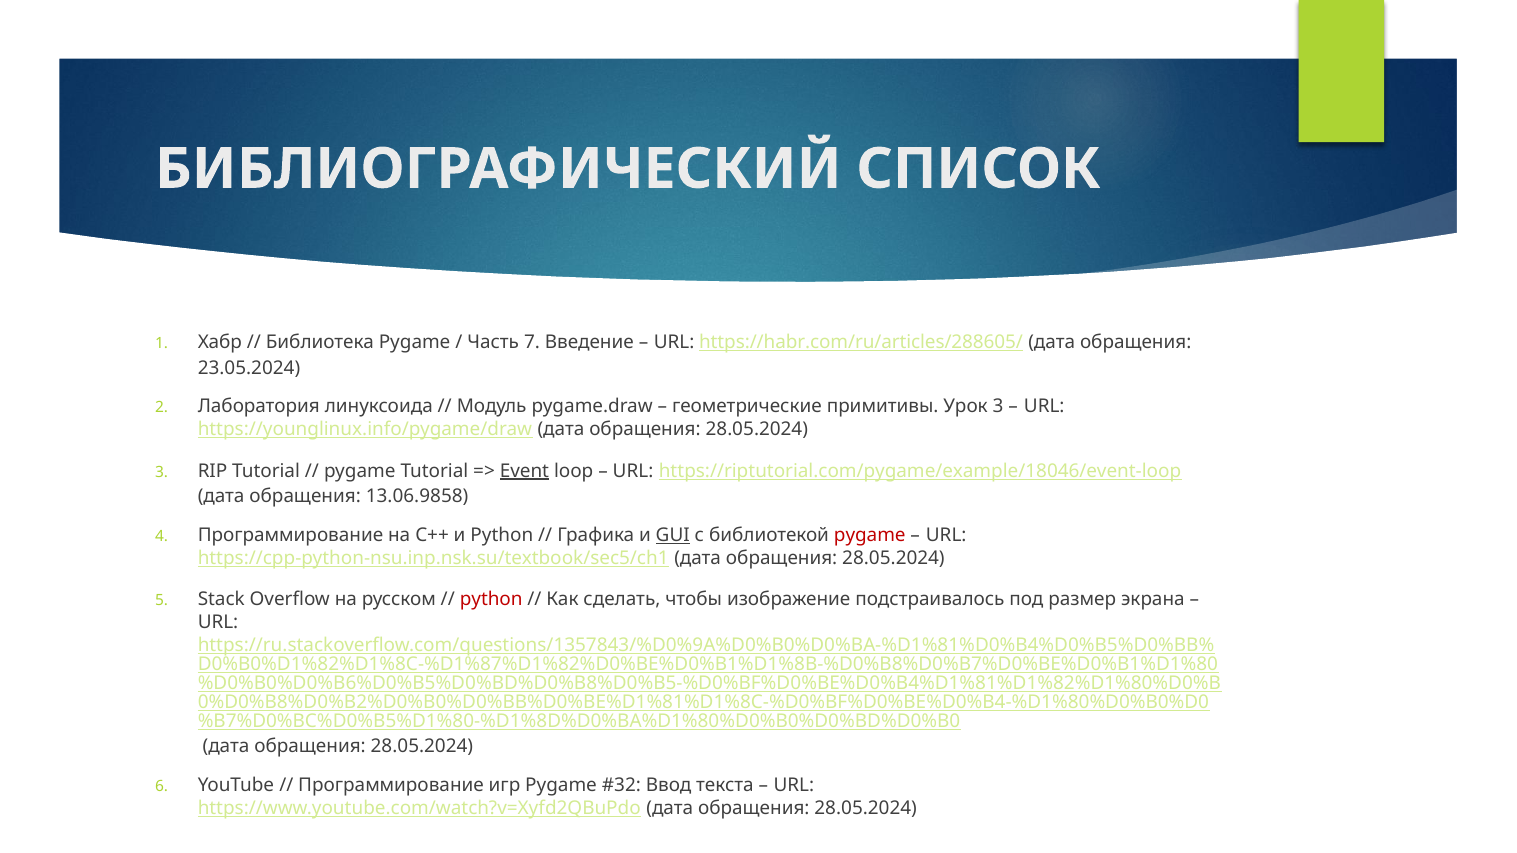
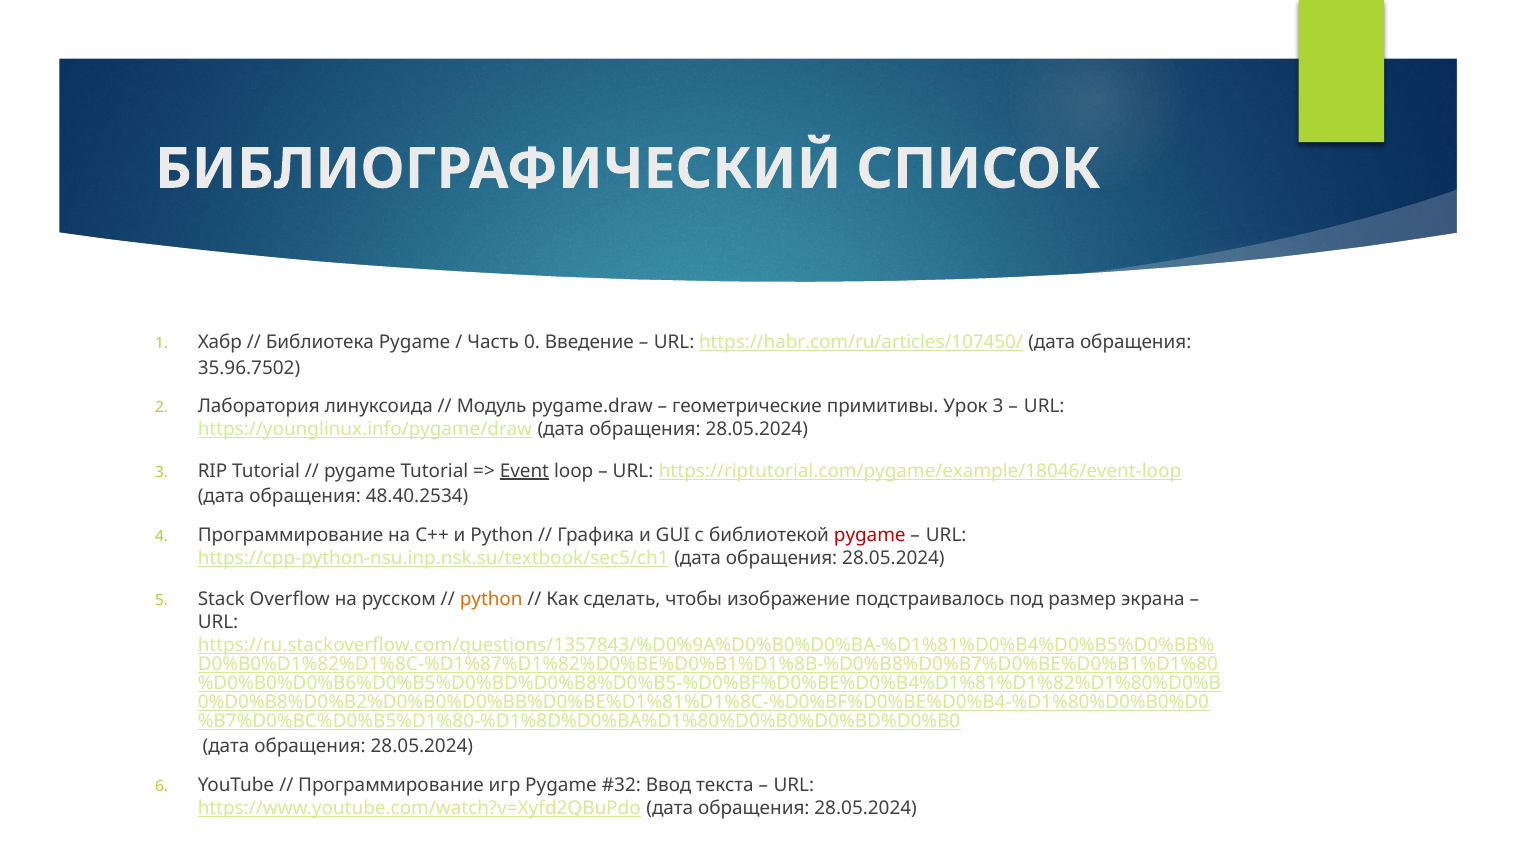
7: 7 -> 0
https://habr.com/ru/articles/288605/: https://habr.com/ru/articles/288605/ -> https://habr.com/ru/articles/107450/
23.05.2024: 23.05.2024 -> 35.96.7502
13.06.9858: 13.06.9858 -> 48.40.2534
GUI underline: present -> none
python at (491, 600) colour: red -> orange
